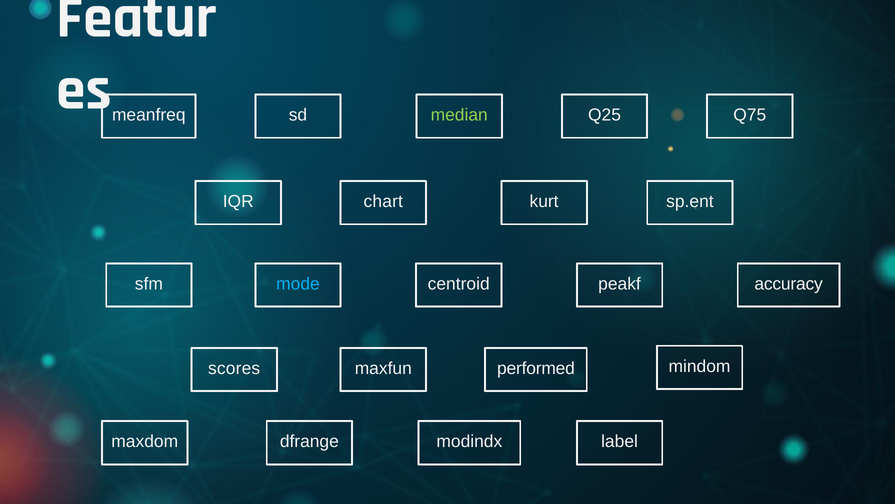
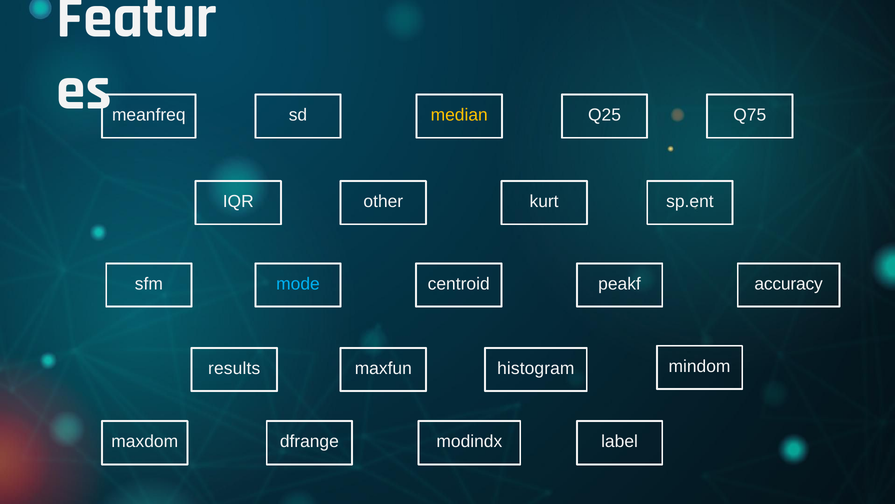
median colour: light green -> yellow
chart: chart -> other
scores: scores -> results
performed: performed -> histogram
